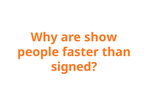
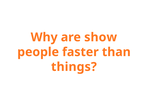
signed: signed -> things
